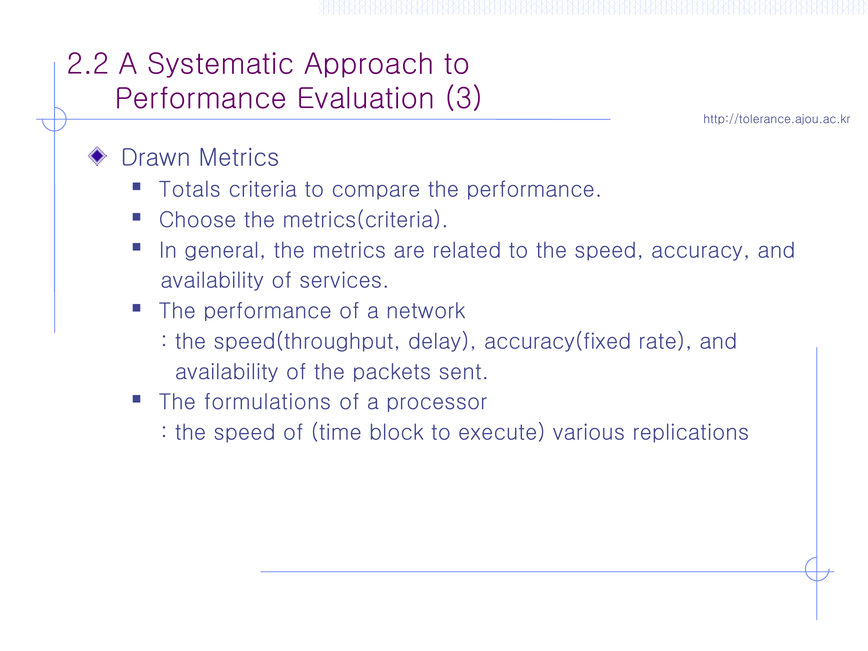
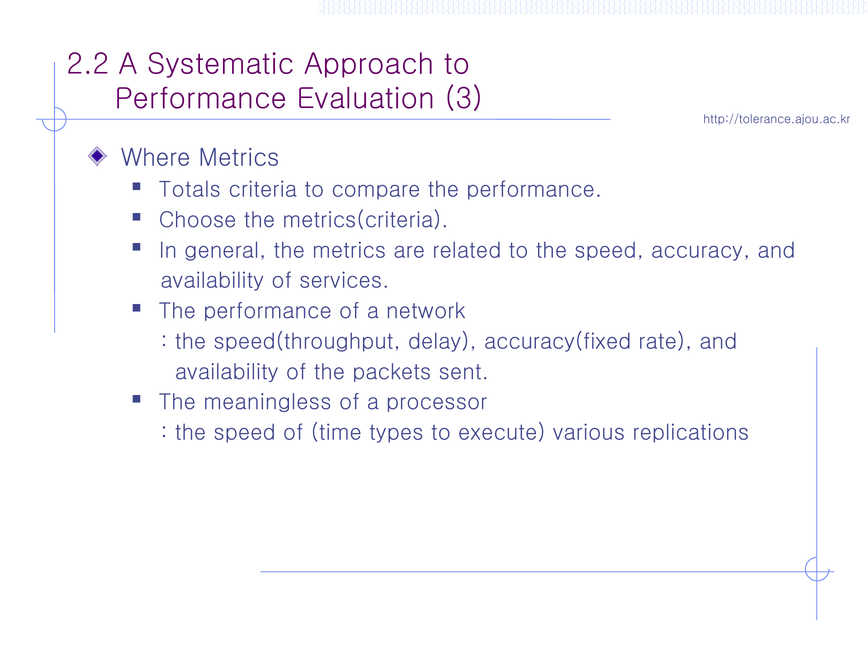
Drawn: Drawn -> Where
formulations: formulations -> meaningless
block: block -> types
